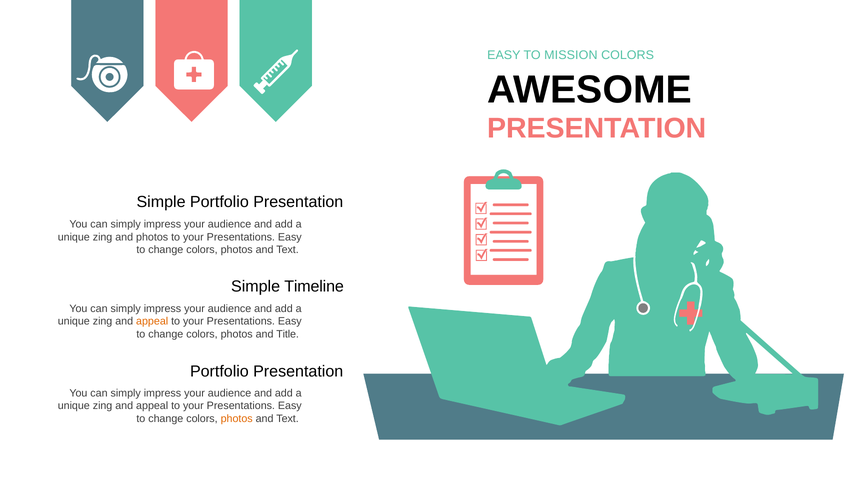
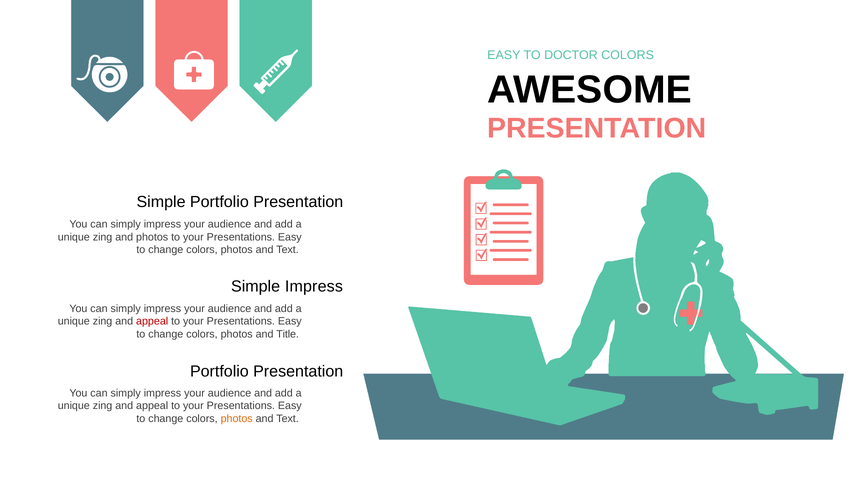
MISSION: MISSION -> DOCTOR
Simple Timeline: Timeline -> Impress
appeal at (152, 322) colour: orange -> red
